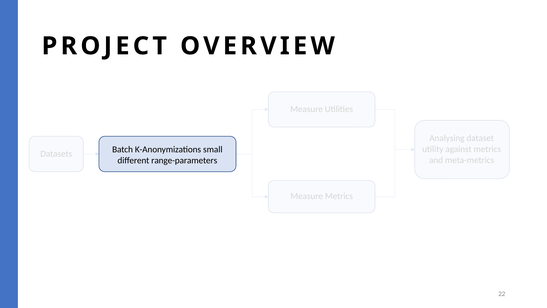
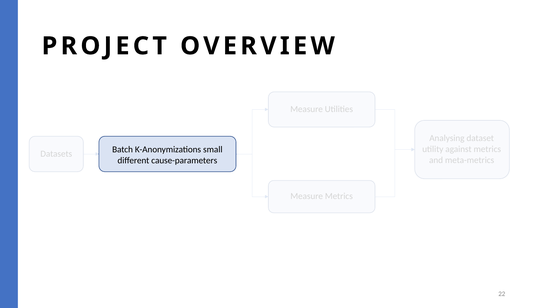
range-parameters: range-parameters -> cause-parameters
